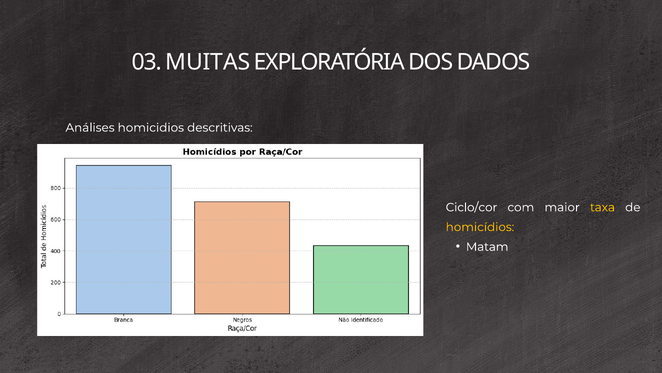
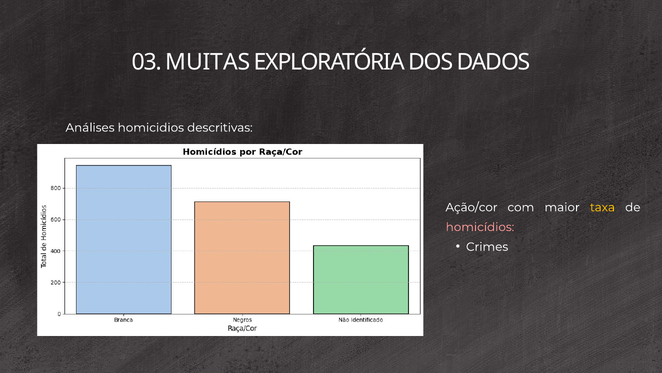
Ciclo/cor: Ciclo/cor -> Ação/cor
homicídios colour: yellow -> pink
Matam: Matam -> Crimes
